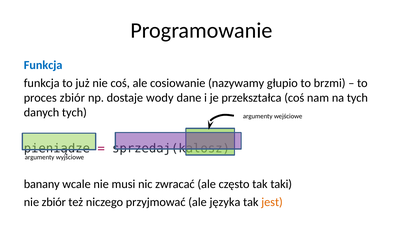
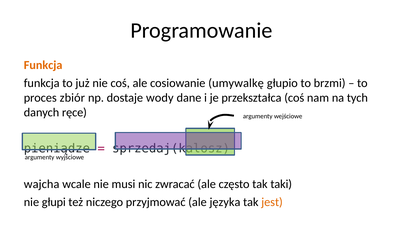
Funkcja at (43, 65) colour: blue -> orange
nazywamy: nazywamy -> umywalkę
danych tych: tych -> ręce
banany: banany -> wajcha
nie zbiór: zbiór -> głupi
